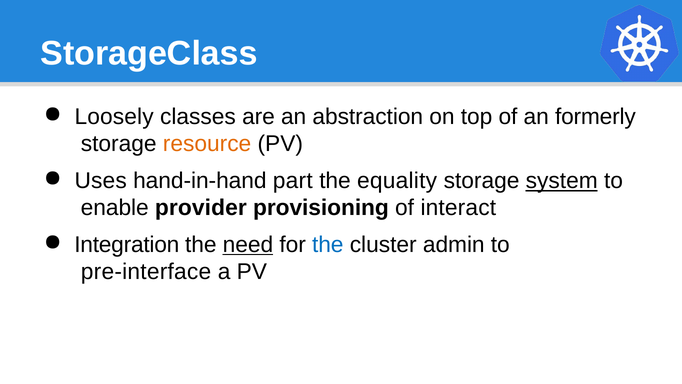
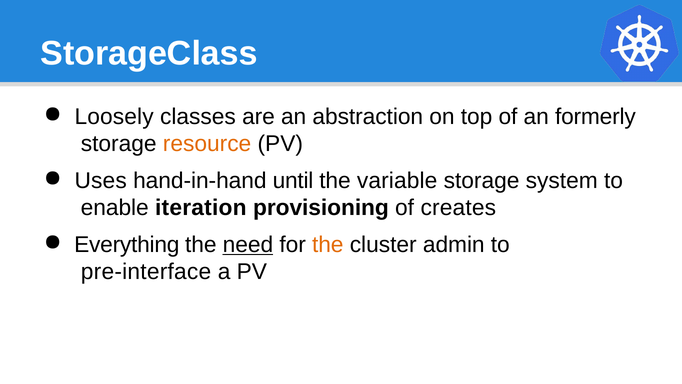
part: part -> until
equality: equality -> variable
system underline: present -> none
provider: provider -> iteration
interact: interact -> creates
Integration: Integration -> Everything
the at (328, 245) colour: blue -> orange
